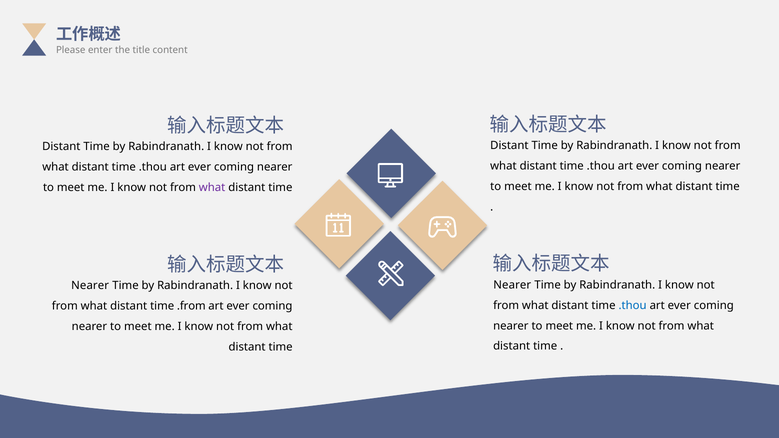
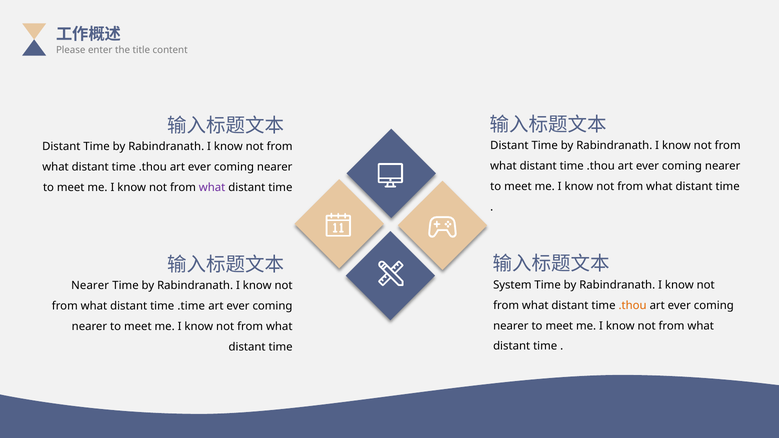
Nearer at (512, 285): Nearer -> System
.thou at (633, 305) colour: blue -> orange
.from: .from -> .time
